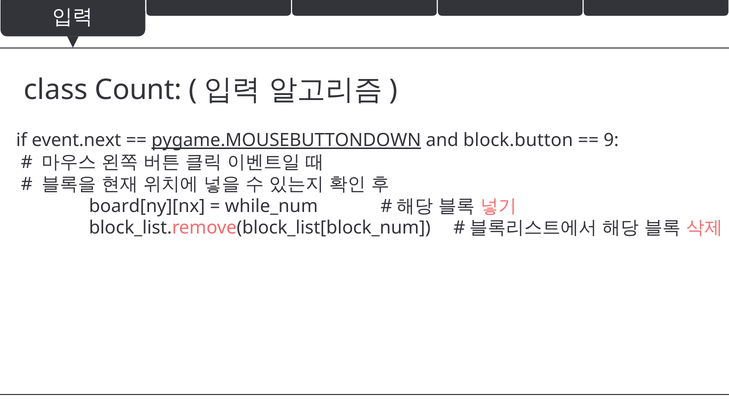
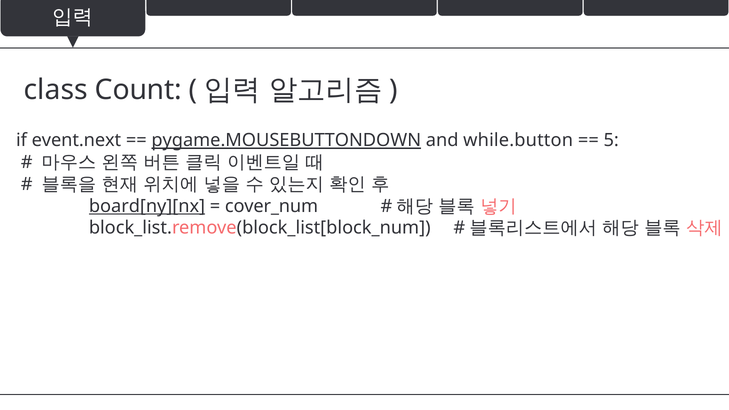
block.button: block.button -> while.button
9: 9 -> 5
board[ny][nx underline: none -> present
while_num: while_num -> cover_num
